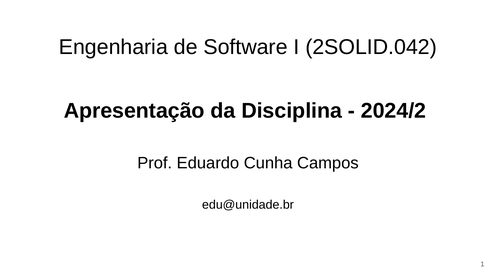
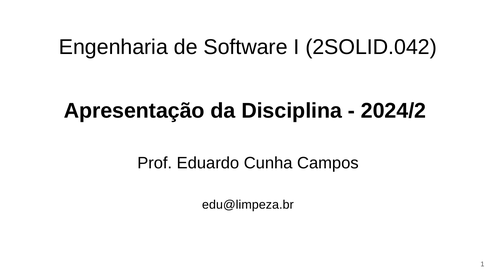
edu@unidade.br: edu@unidade.br -> edu@limpeza.br
